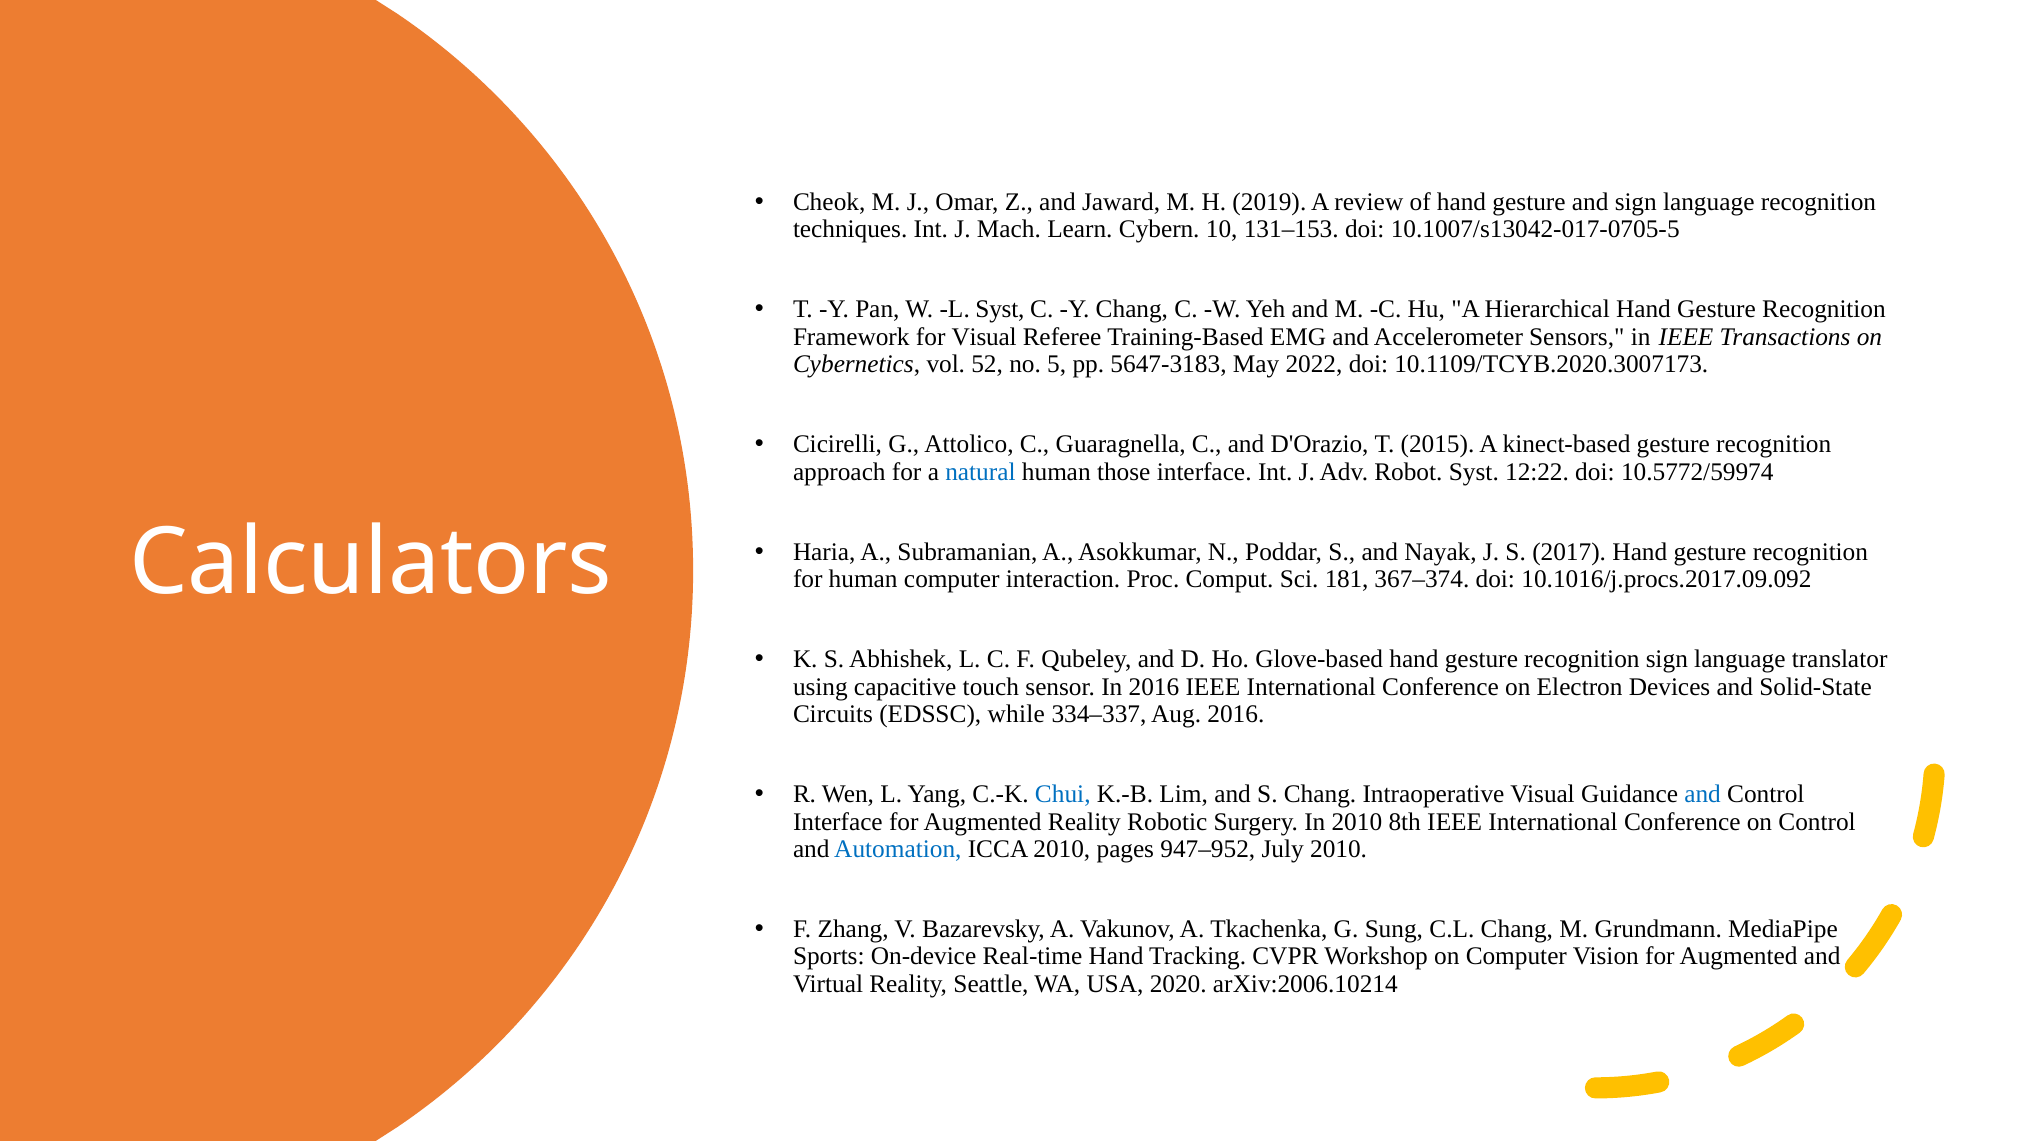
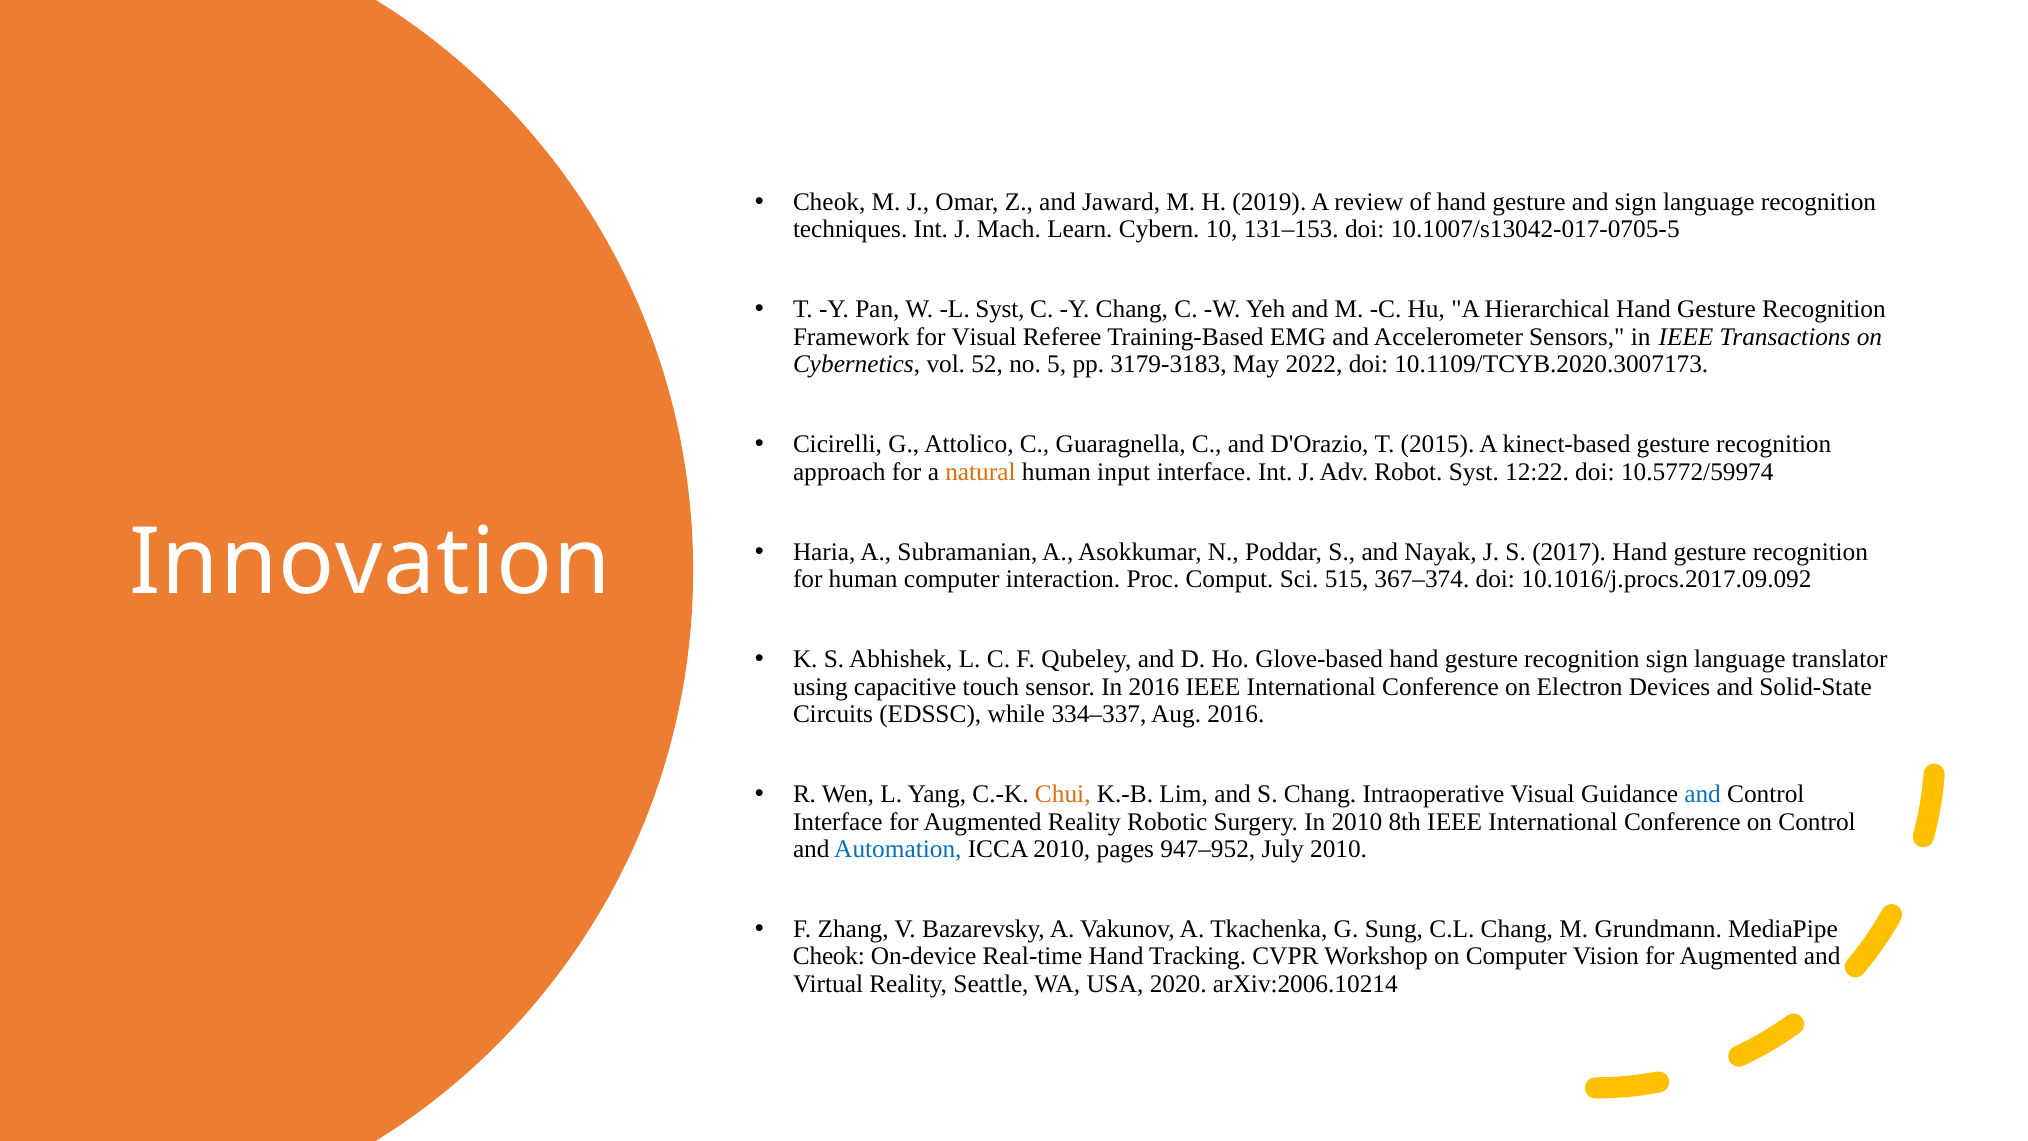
5647-3183: 5647-3183 -> 3179-3183
natural colour: blue -> orange
those: those -> input
Calculators: Calculators -> Innovation
181: 181 -> 515
Chui colour: blue -> orange
Sports at (829, 956): Sports -> Cheok
